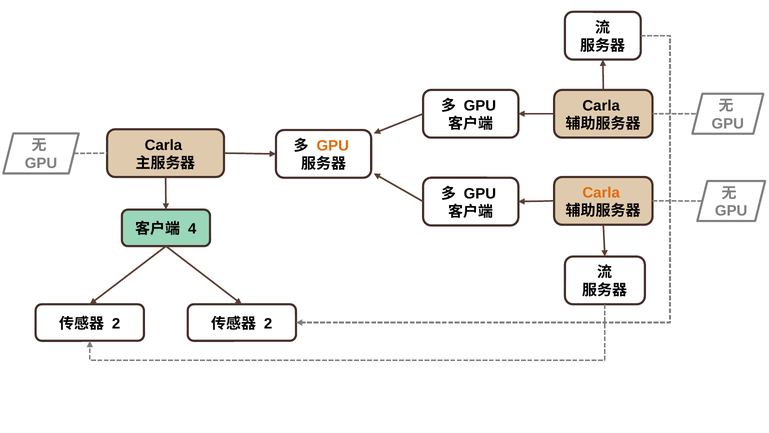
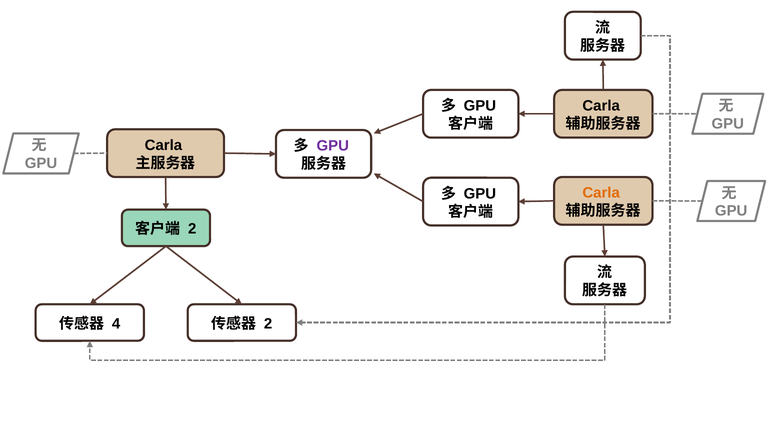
GPU at (333, 146) colour: orange -> purple
4 at (192, 229): 4 -> 2
2 at (116, 323): 2 -> 4
